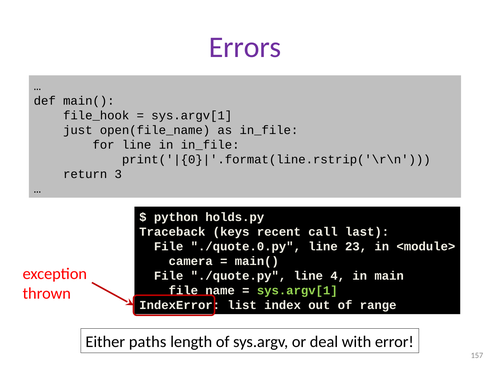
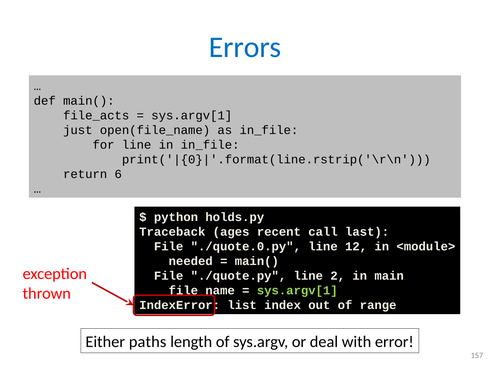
Errors colour: purple -> blue
file_hook: file_hook -> file_acts
3: 3 -> 6
keys: keys -> ages
23: 23 -> 12
camera: camera -> needed
4: 4 -> 2
